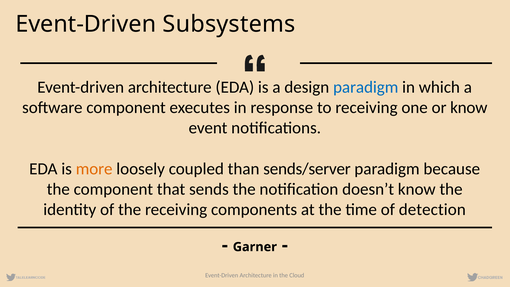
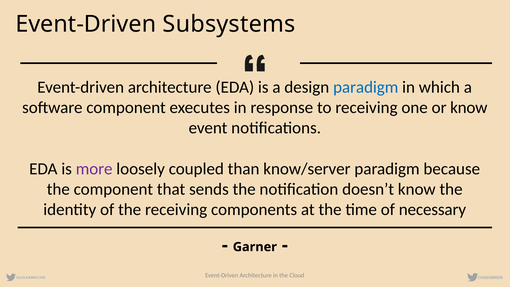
more colour: orange -> purple
sends/server: sends/server -> know/server
detection: detection -> necessary
